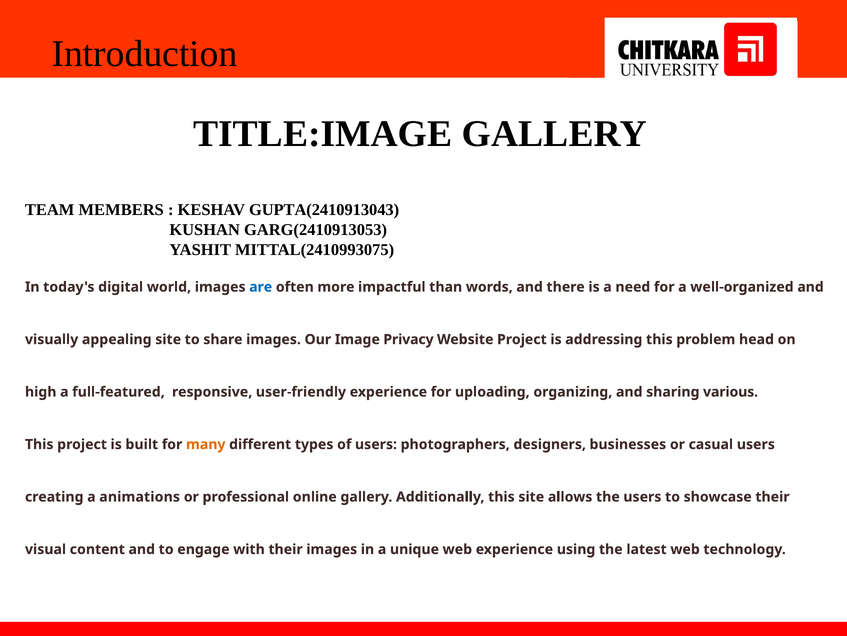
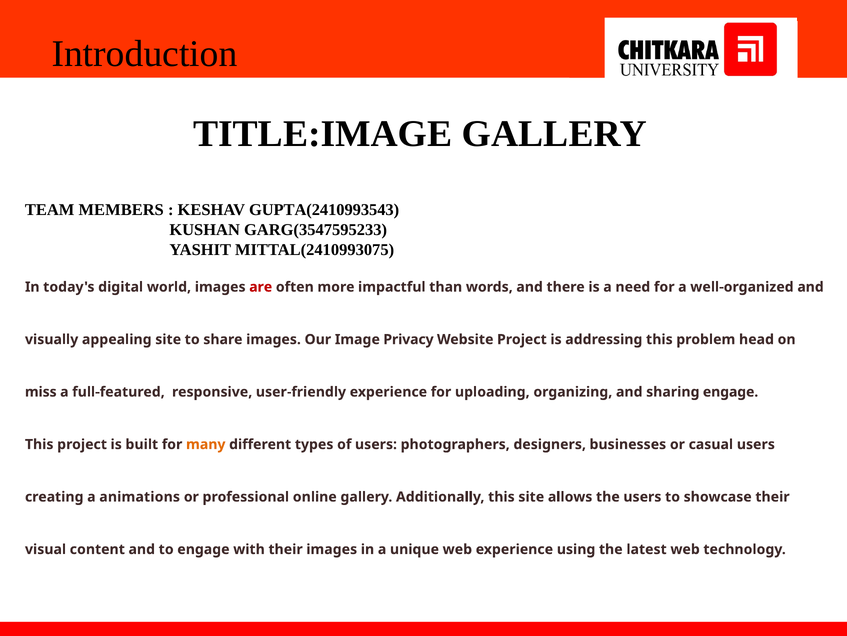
GUPTA(2410913043: GUPTA(2410913043 -> GUPTA(2410993543
GARG(2410913053: GARG(2410913053 -> GARG(3547595233
are colour: blue -> red
high: high -> miss
sharing various: various -> engage
